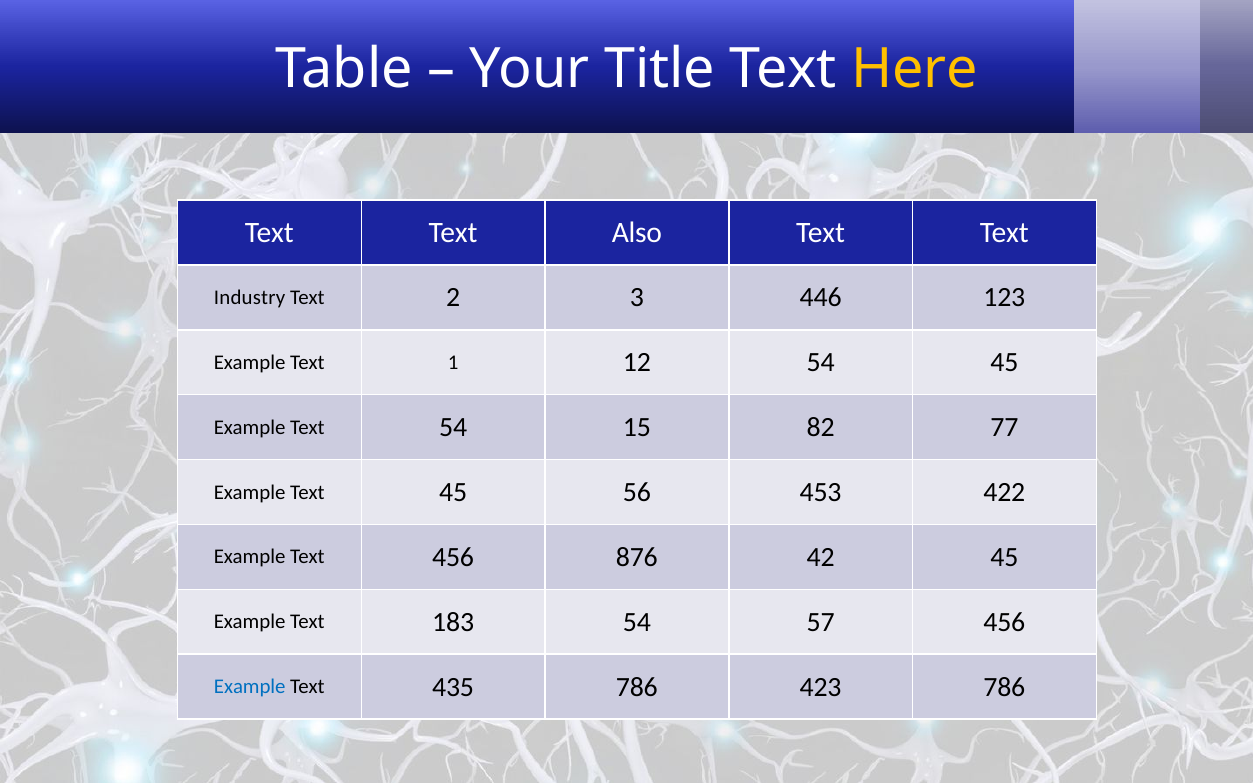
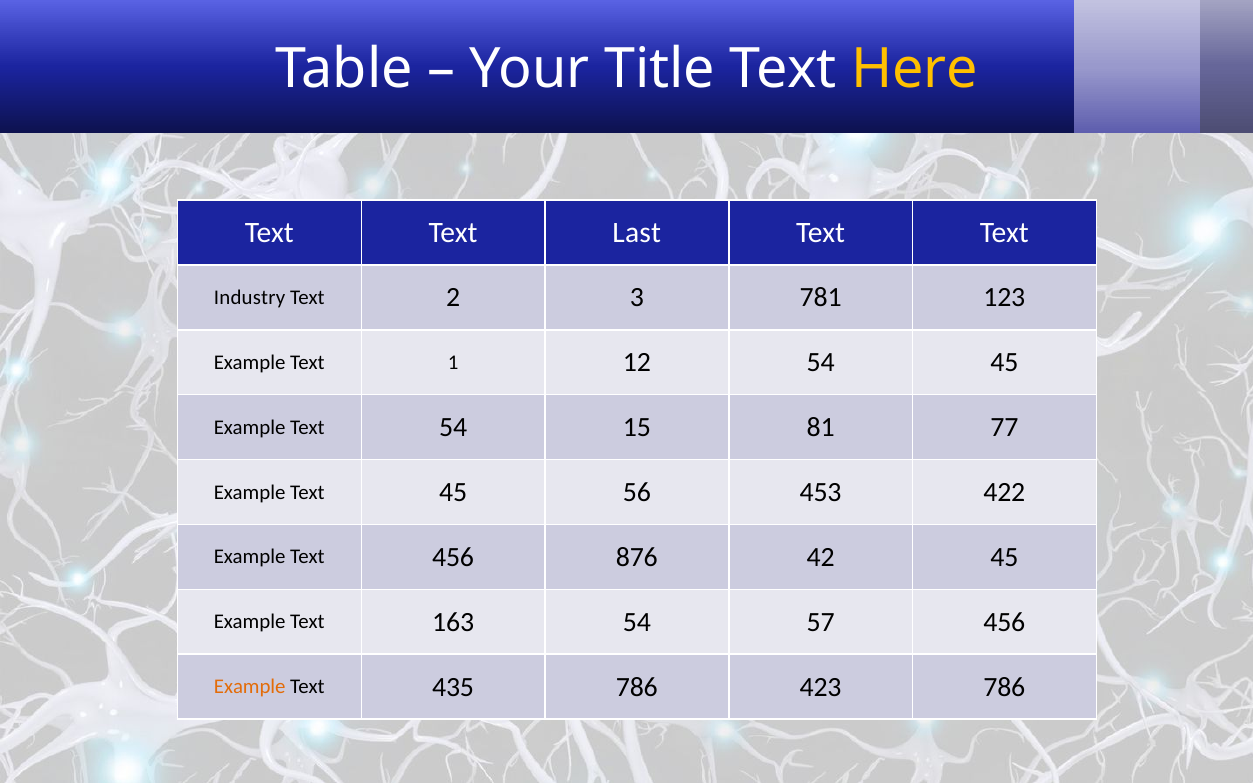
Also: Also -> Last
446: 446 -> 781
82: 82 -> 81
183: 183 -> 163
Example at (250, 687) colour: blue -> orange
